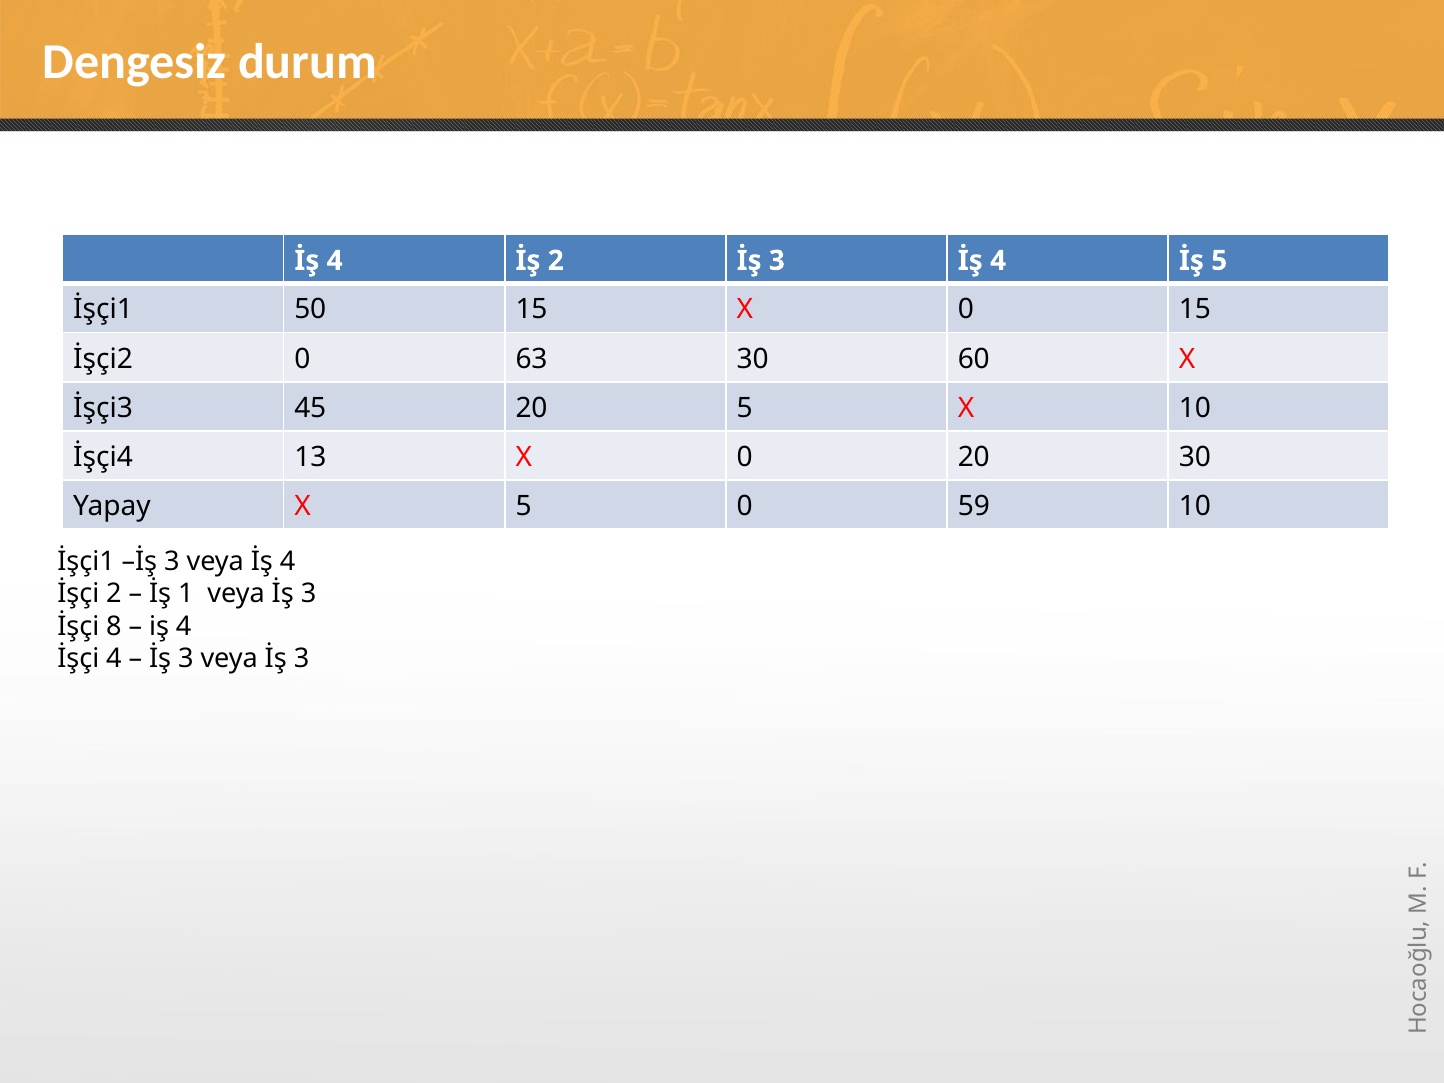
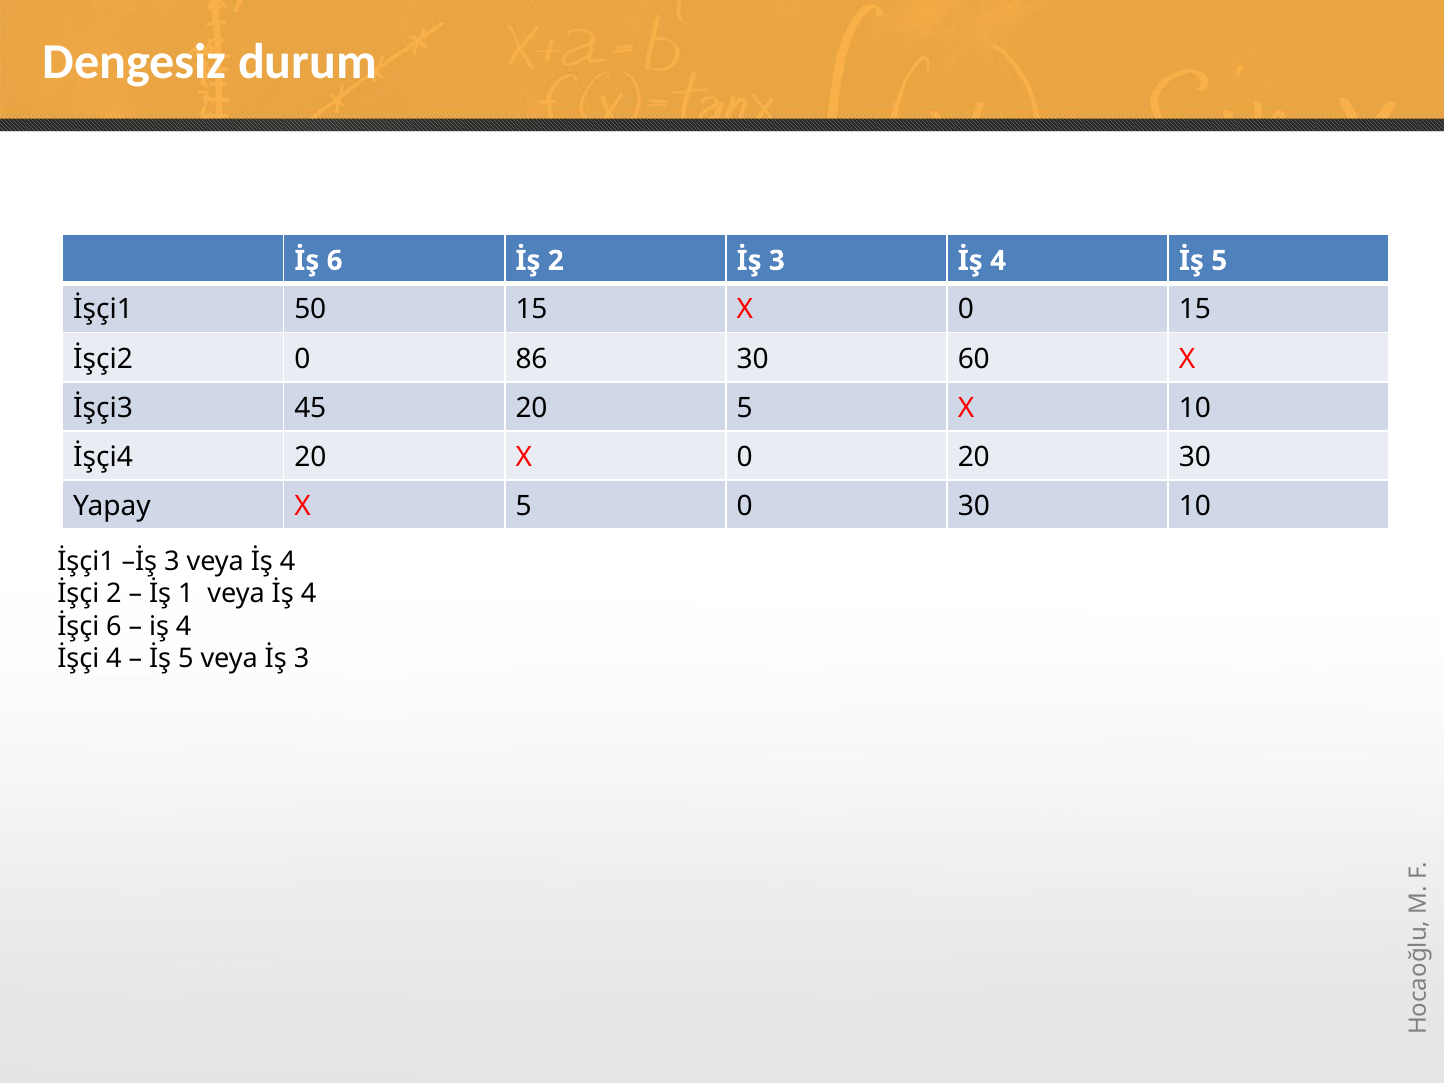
4 at (335, 261): 4 -> 6
63: 63 -> 86
İşçi4 13: 13 -> 20
0 59: 59 -> 30
1 veya İş 3: 3 -> 4
İşçi 8: 8 -> 6
3 at (186, 659): 3 -> 5
